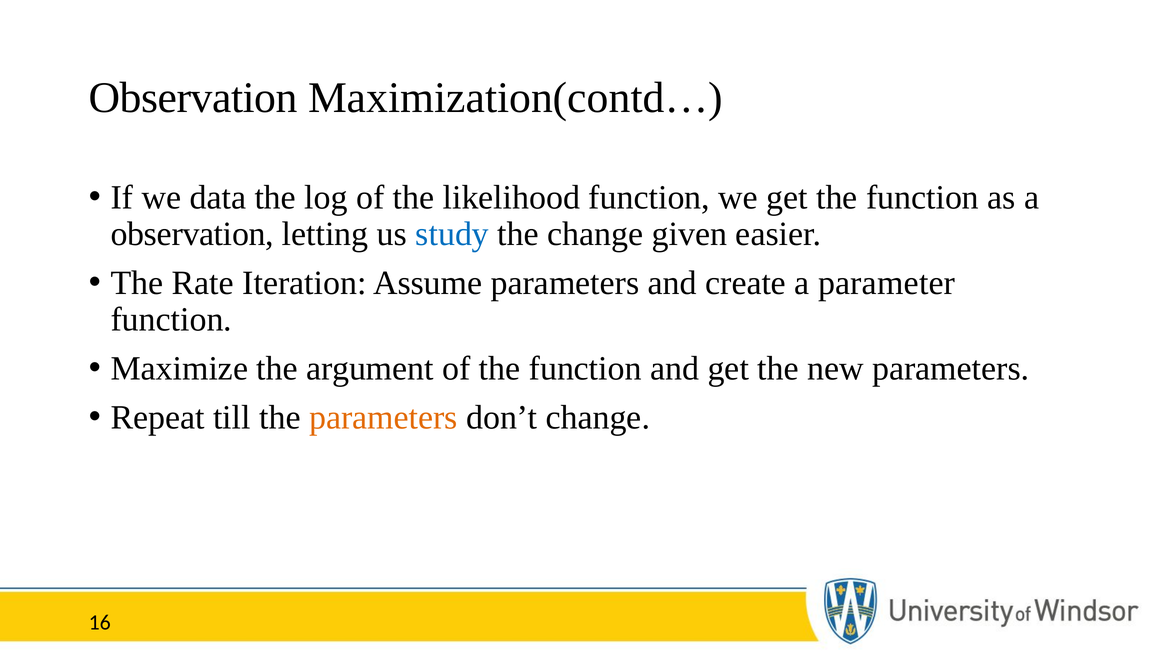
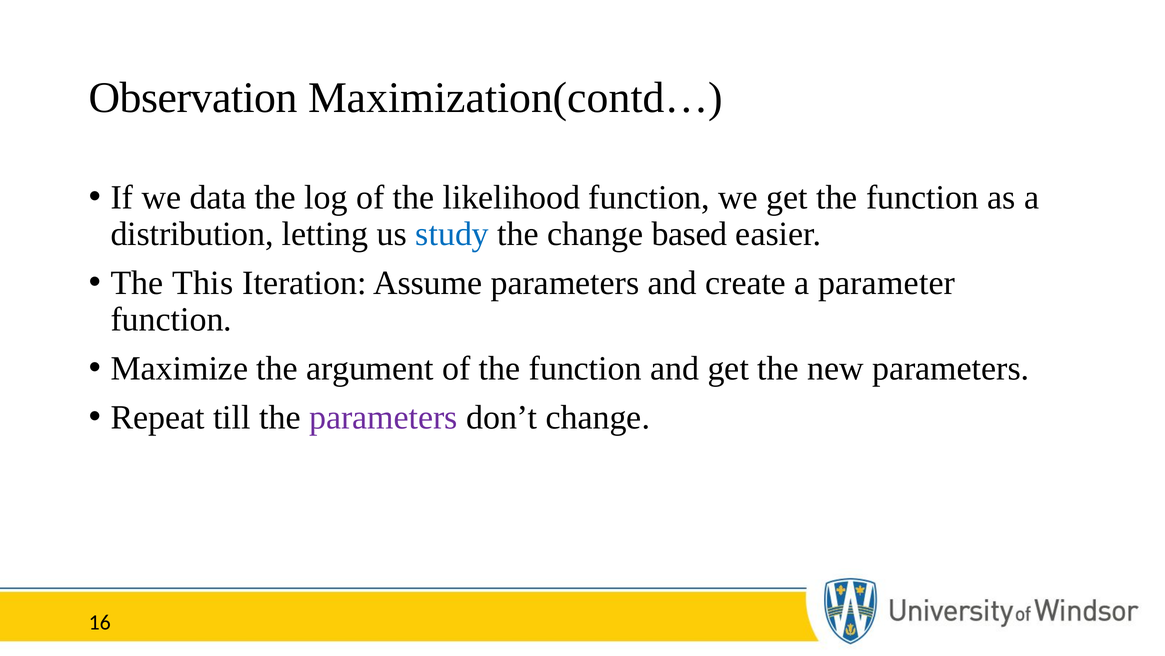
observation at (192, 234): observation -> distribution
given: given -> based
Rate: Rate -> This
parameters at (383, 417) colour: orange -> purple
